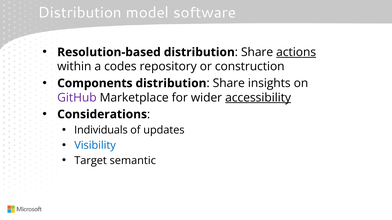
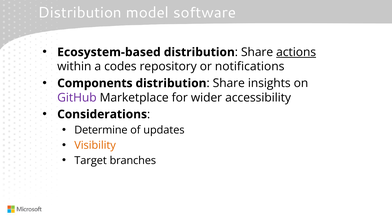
Resolution-based: Resolution-based -> Ecosystem-based
construction: construction -> notifications
accessibility underline: present -> none
Individuals: Individuals -> Determine
Visibility colour: blue -> orange
semantic: semantic -> branches
